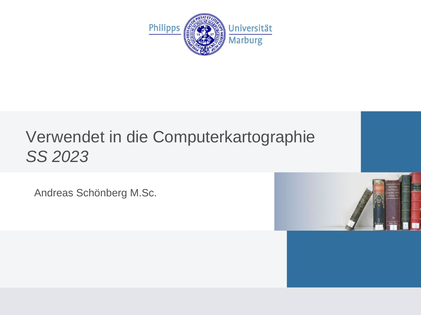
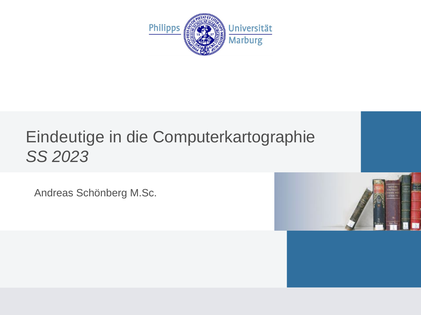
Verwendet: Verwendet -> Eindeutige
